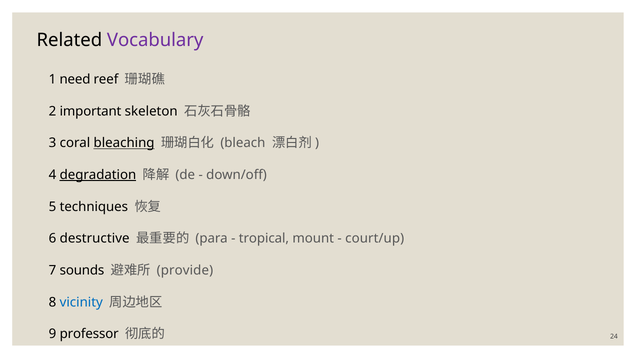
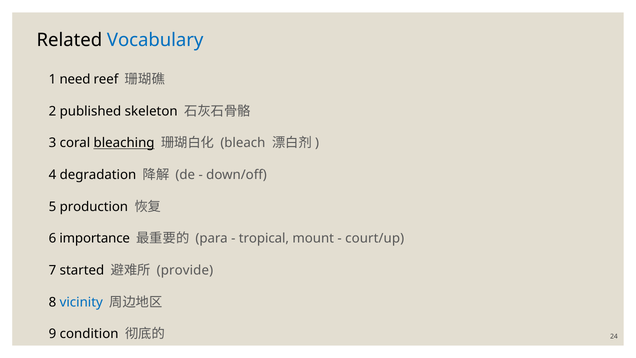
Vocabulary colour: purple -> blue
important: important -> published
degradation underline: present -> none
techniques: techniques -> production
destructive: destructive -> importance
sounds: sounds -> started
professor: professor -> condition
